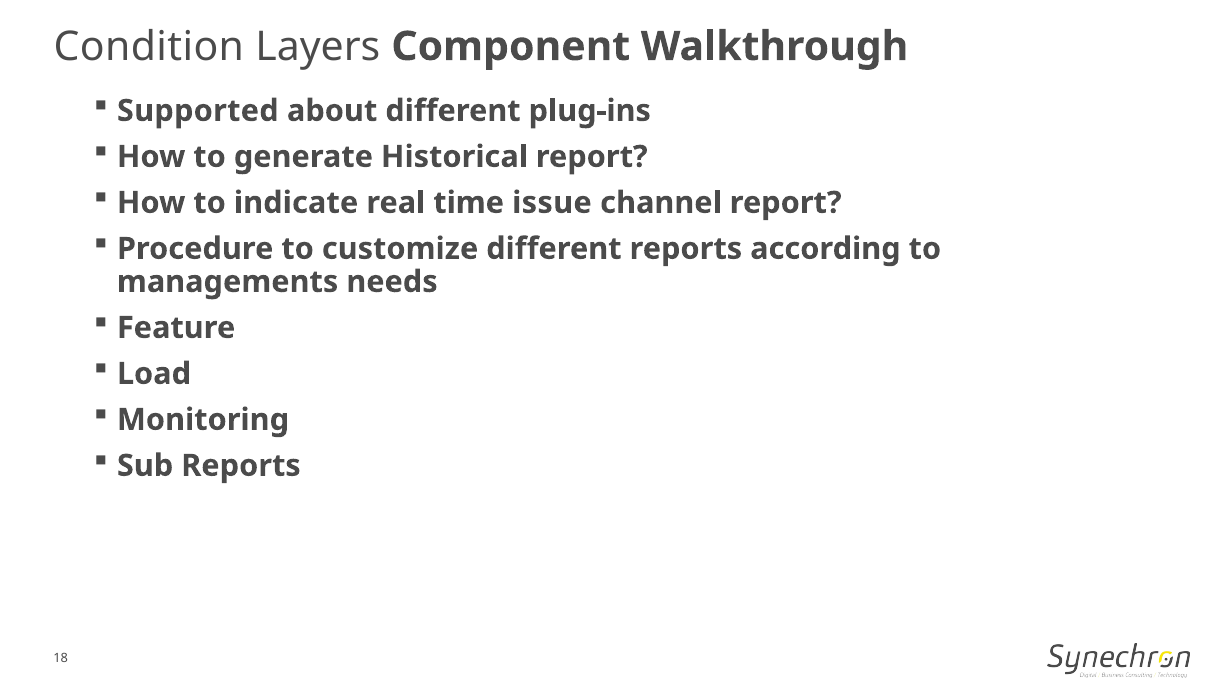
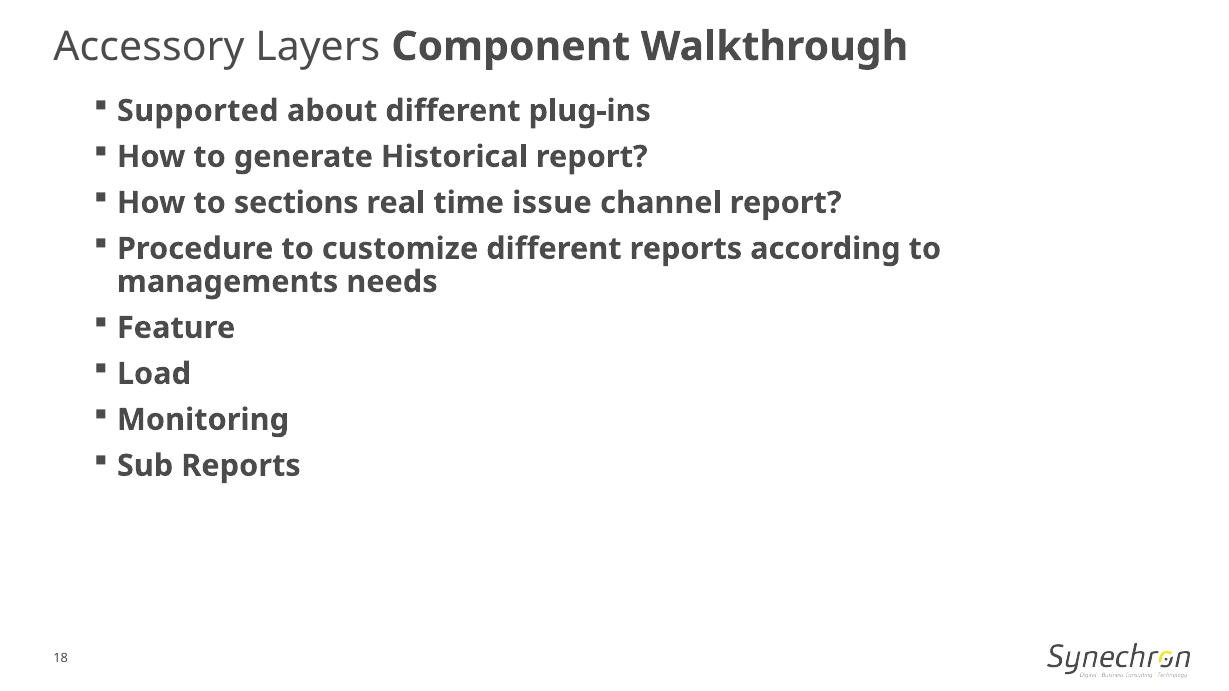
Condition: Condition -> Accessory
indicate: indicate -> sections
